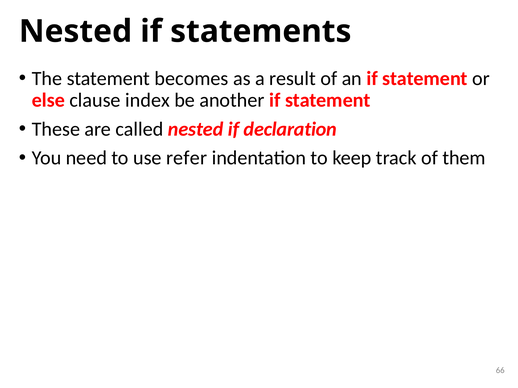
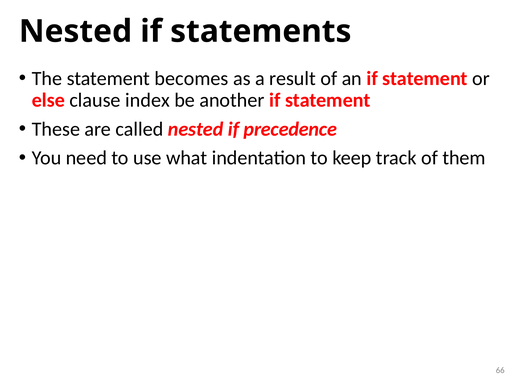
declaration: declaration -> precedence
refer: refer -> what
